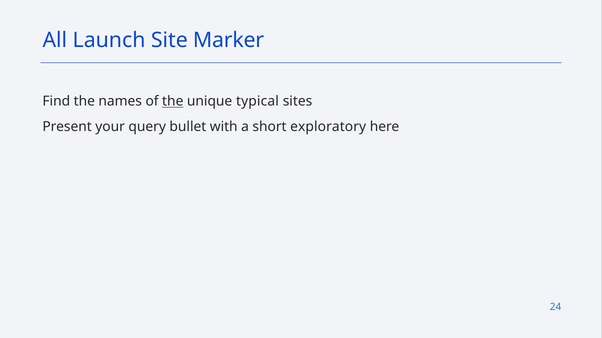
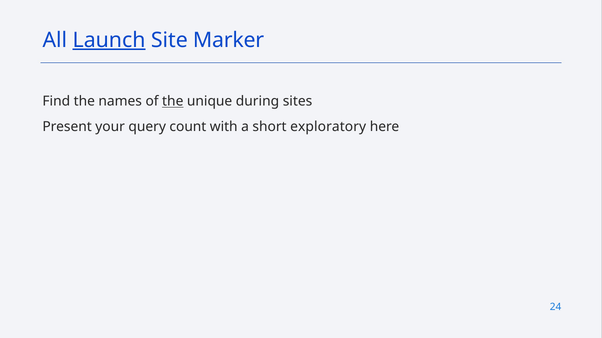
Launch underline: none -> present
typical: typical -> during
bullet: bullet -> count
